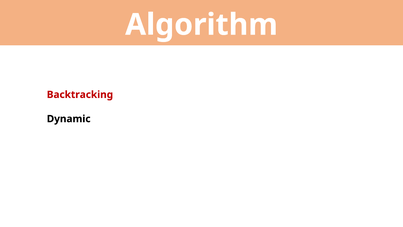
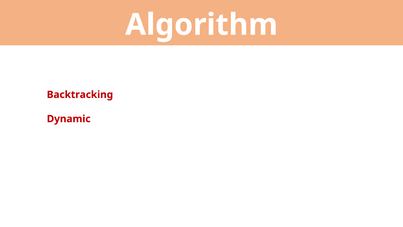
Dynamic colour: black -> red
